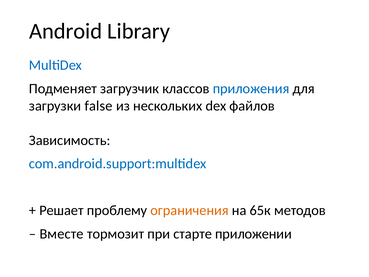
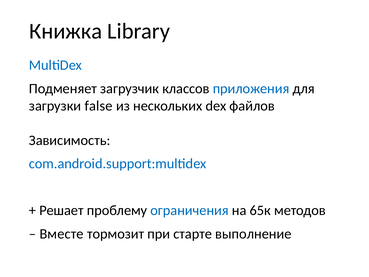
Android: Android -> Книжка
ограничения colour: orange -> blue
приложении: приложении -> выполнение
